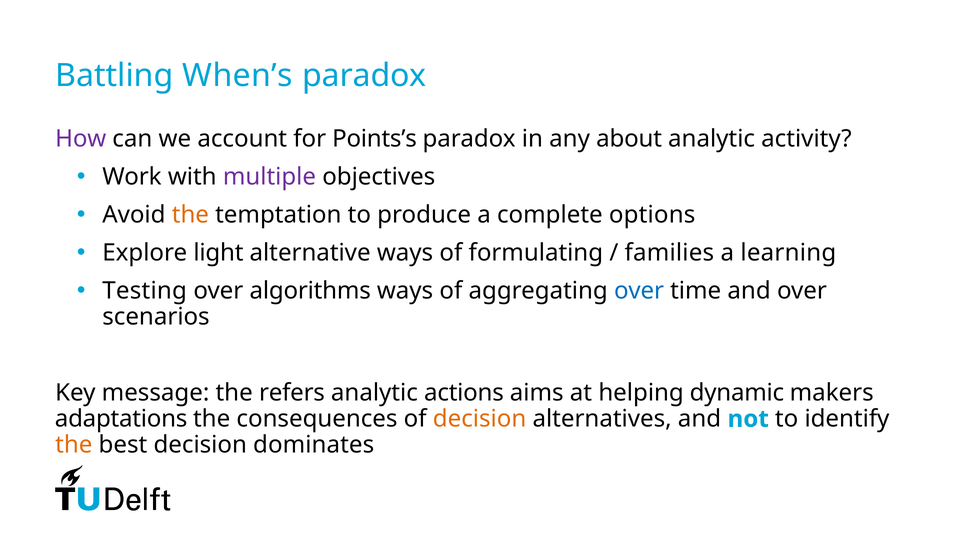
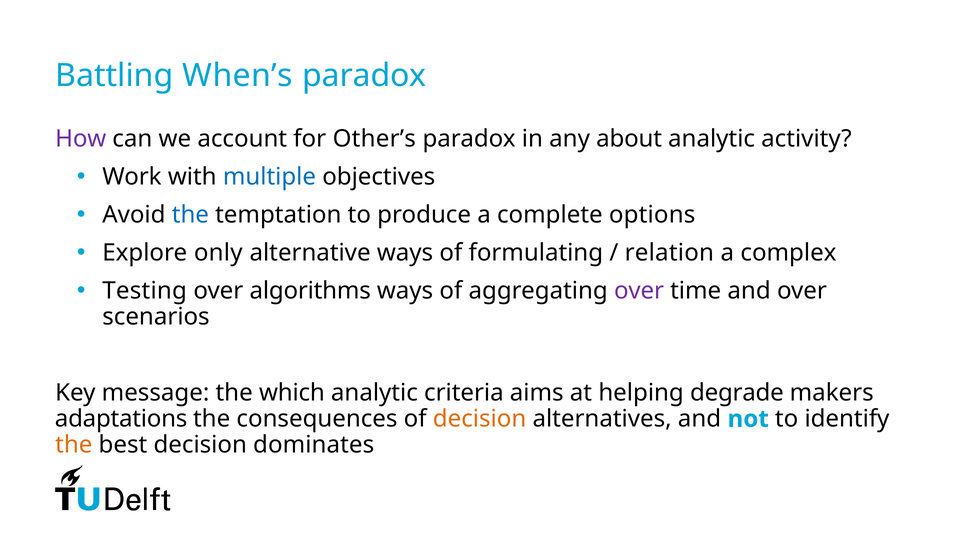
Points’s: Points’s -> Other’s
multiple colour: purple -> blue
the at (190, 215) colour: orange -> blue
light: light -> only
families: families -> relation
learning: learning -> complex
over at (639, 291) colour: blue -> purple
refers: refers -> which
actions: actions -> criteria
dynamic: dynamic -> degrade
